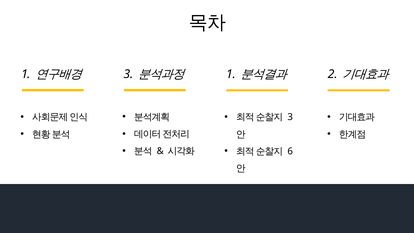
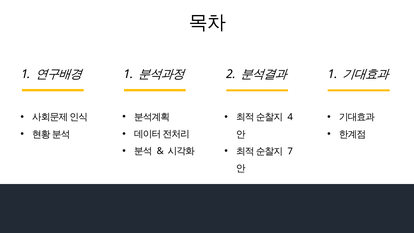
3 at (128, 74): 3 -> 1
1 at (231, 74): 1 -> 2
2 at (333, 74): 2 -> 1
3 at (290, 117): 3 -> 4
6: 6 -> 7
